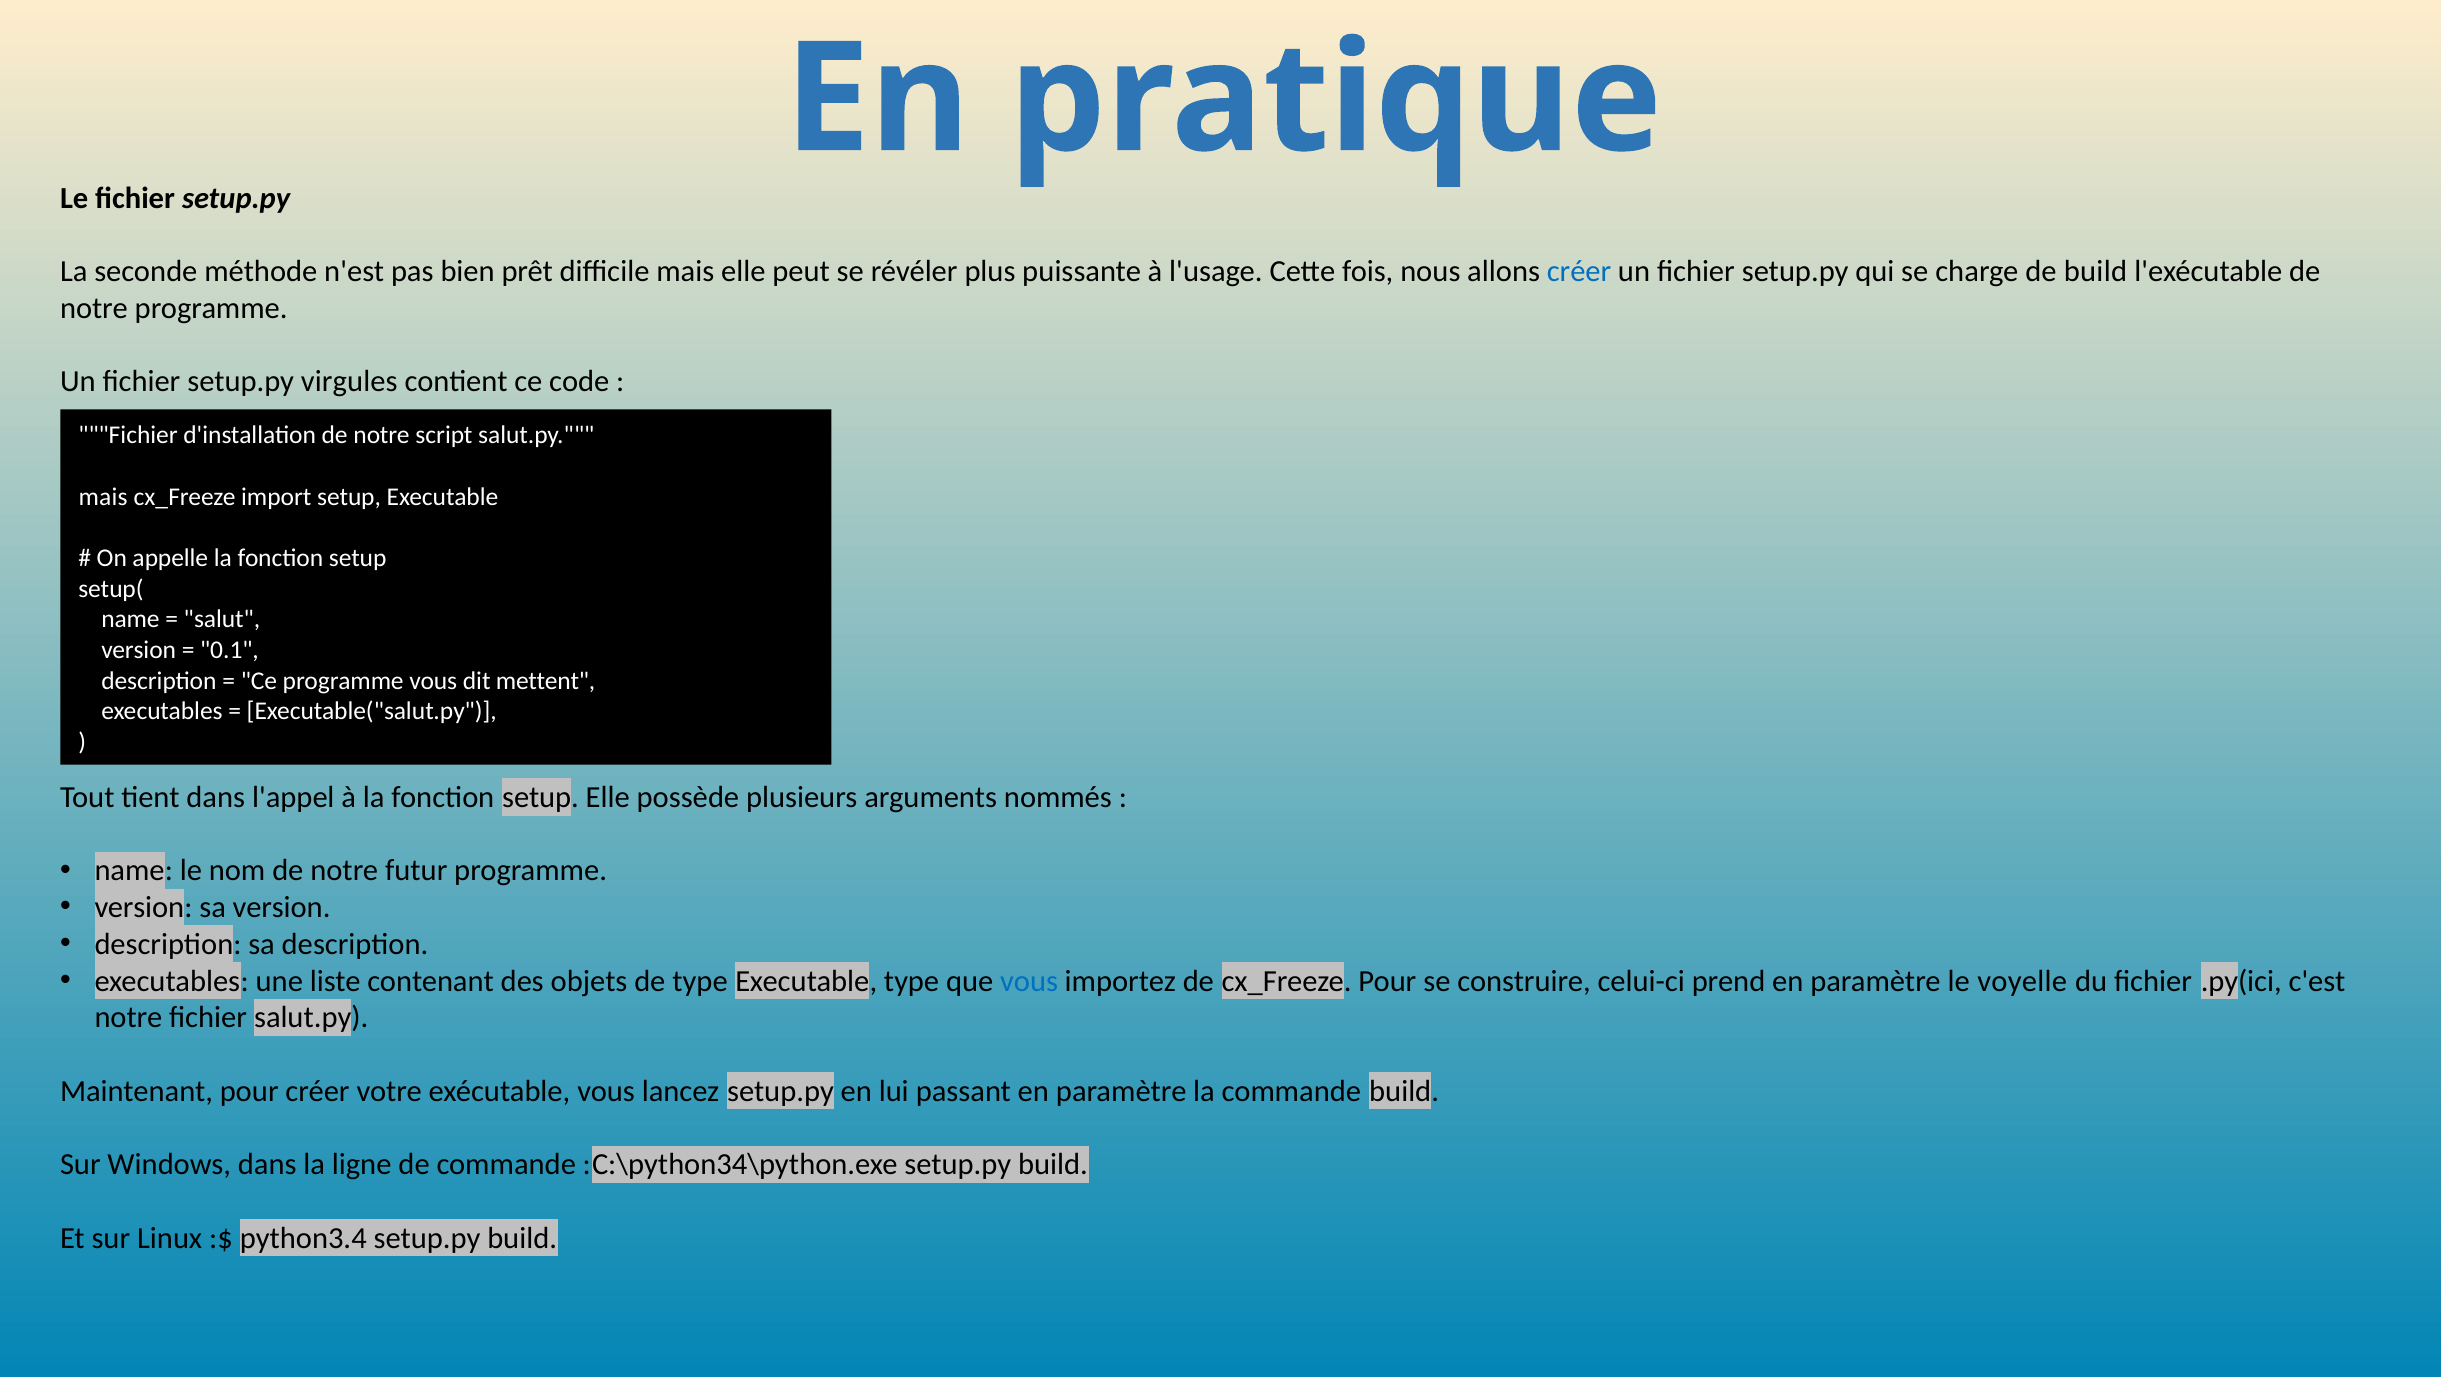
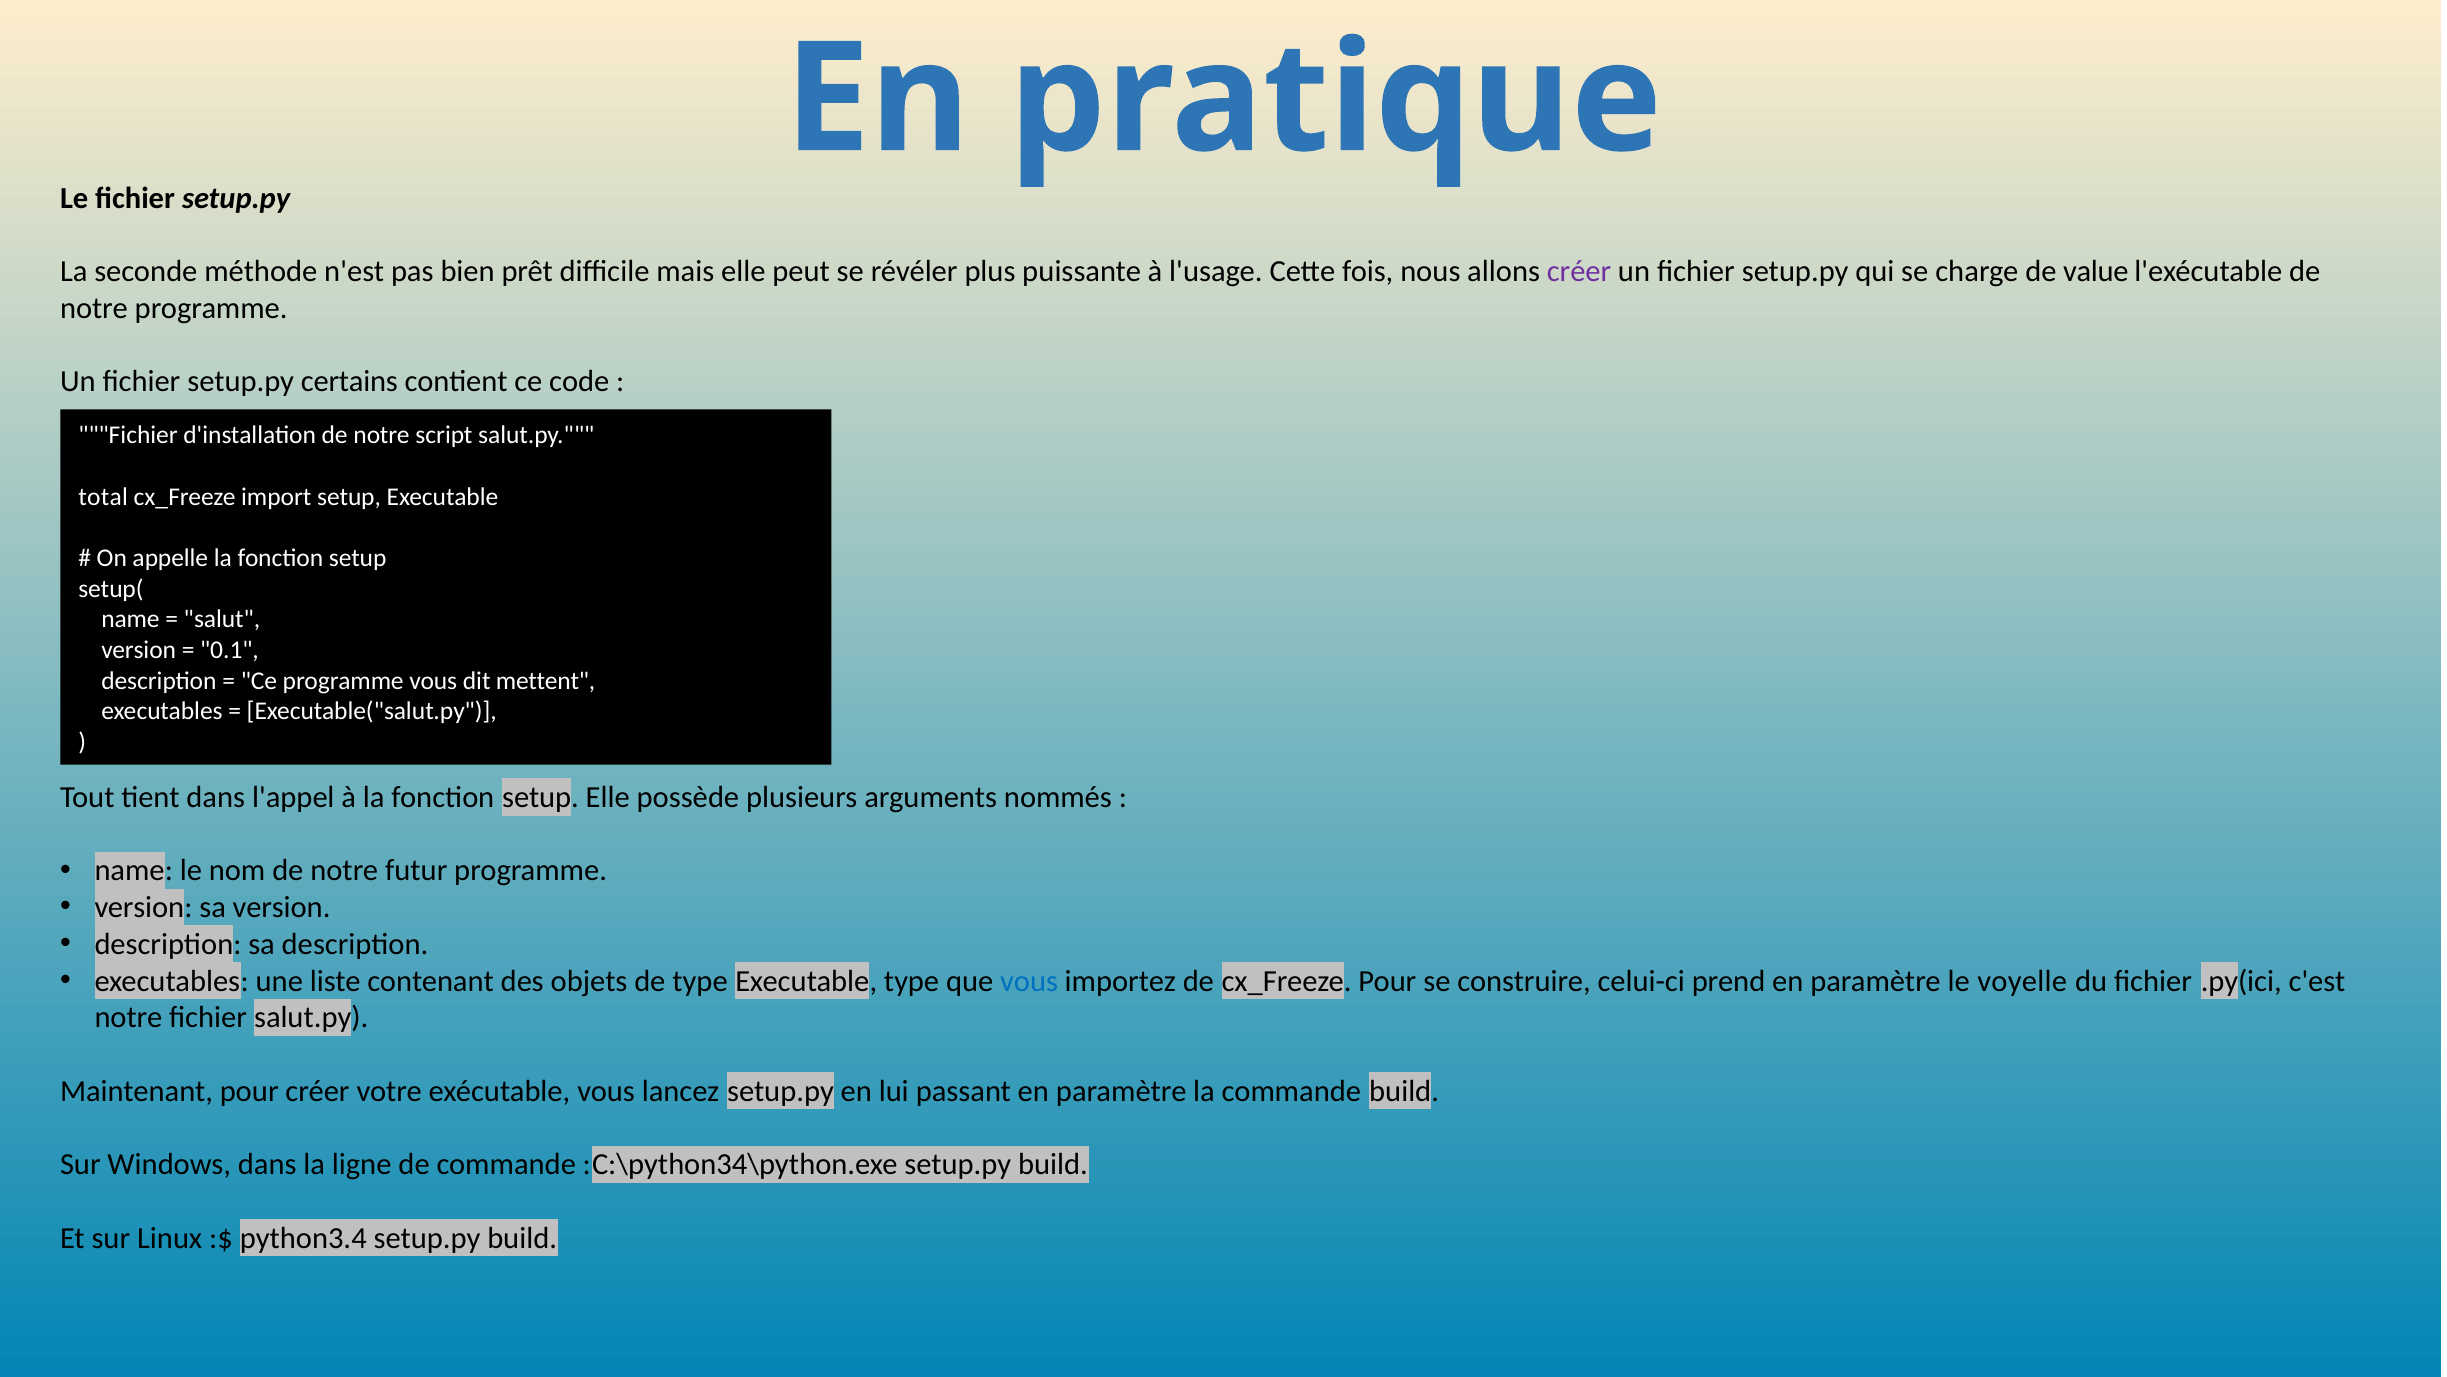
créer at (1579, 271) colour: blue -> purple
de build: build -> value
virgules: virgules -> certains
mais at (103, 497): mais -> total
